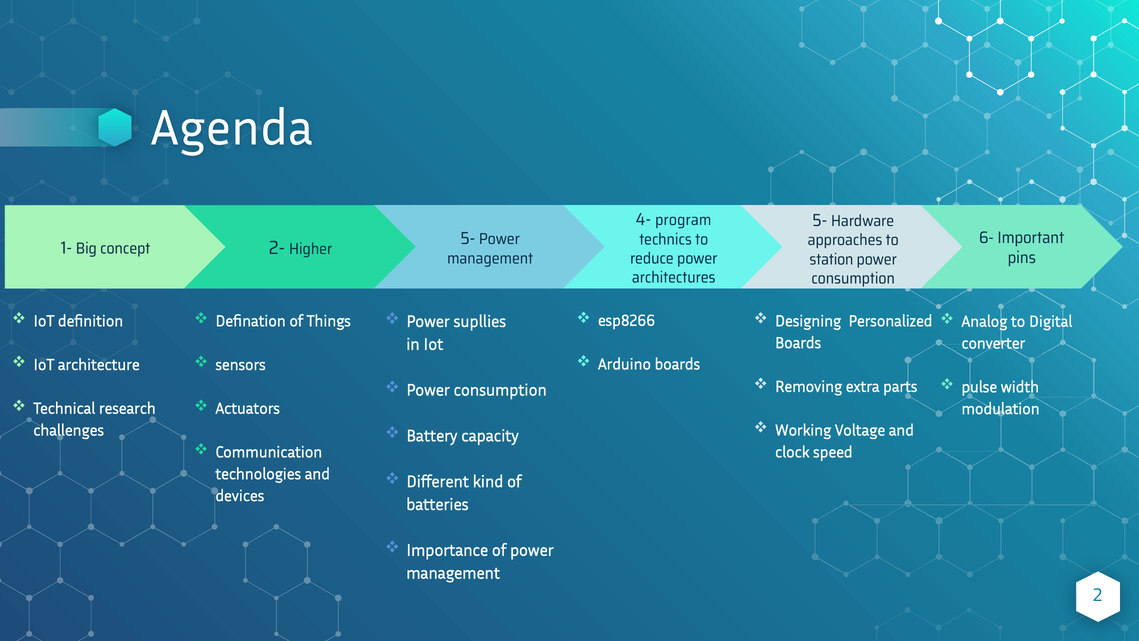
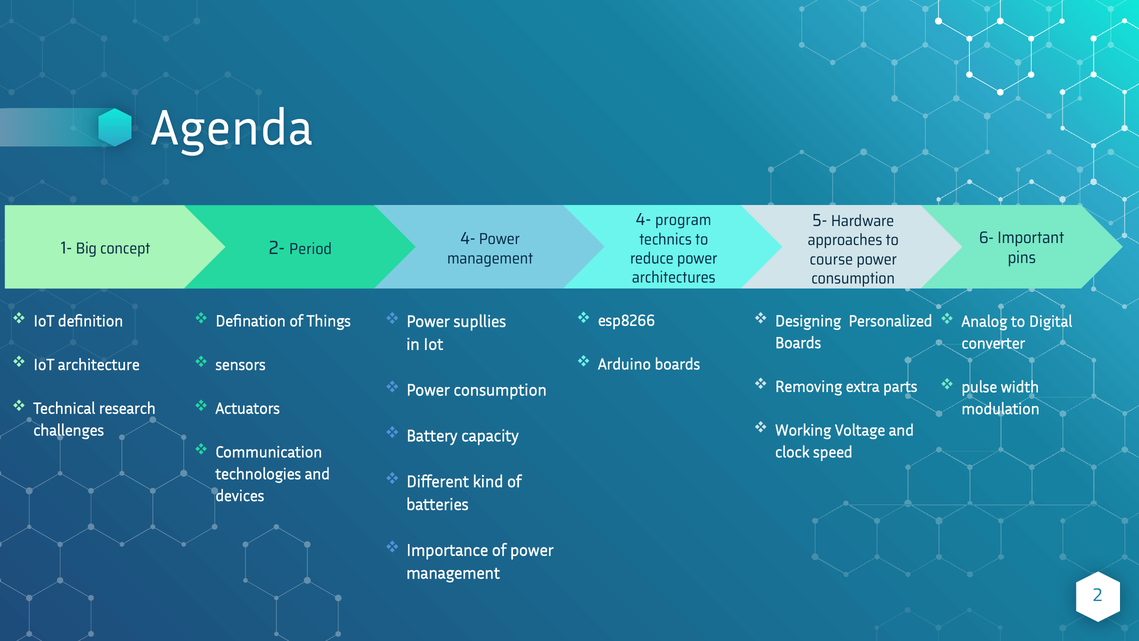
5- at (468, 238): 5- -> 4-
Higher: Higher -> Period
station: station -> course
